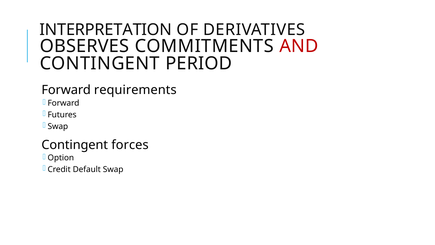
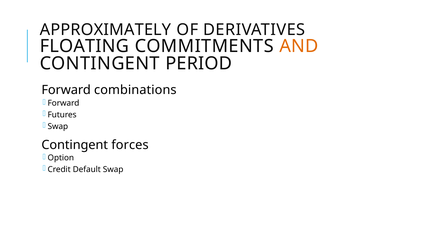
INTERPRETATION: INTERPRETATION -> APPROXIMATELY
OBSERVES: OBSERVES -> FLOATING
AND colour: red -> orange
requirements: requirements -> combinations
